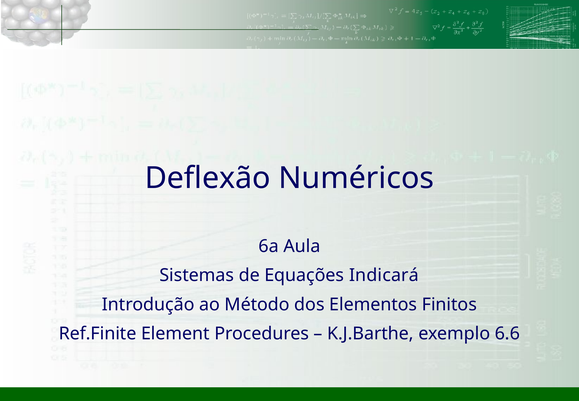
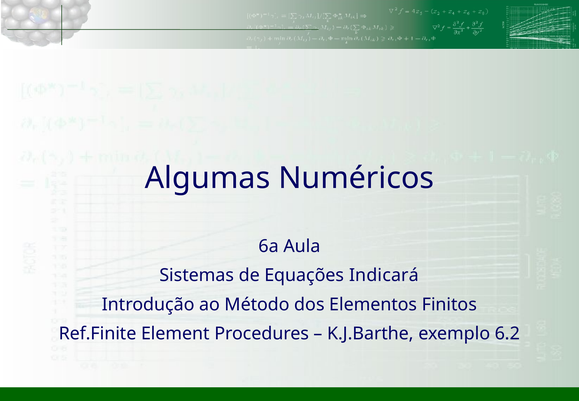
Deflexão: Deflexão -> Algumas
6.6: 6.6 -> 6.2
